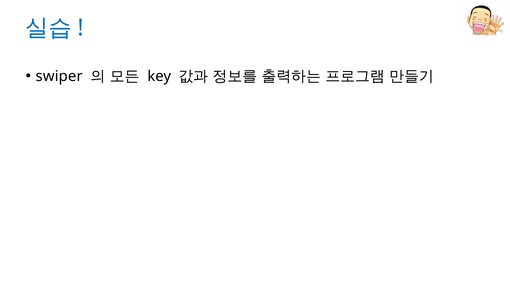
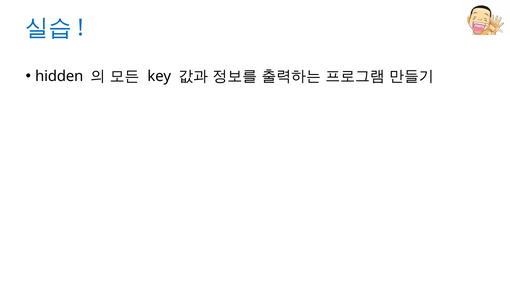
swiper: swiper -> hidden
